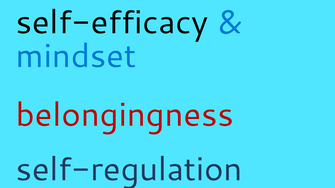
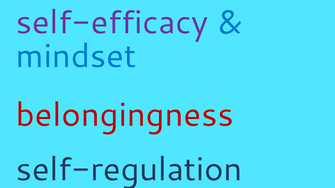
self-efficacy colour: black -> purple
